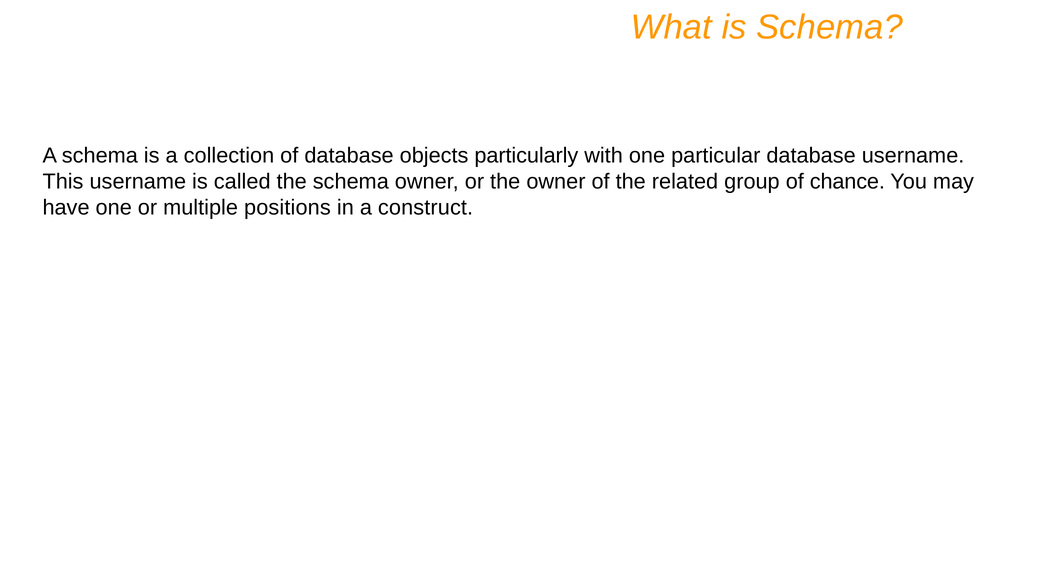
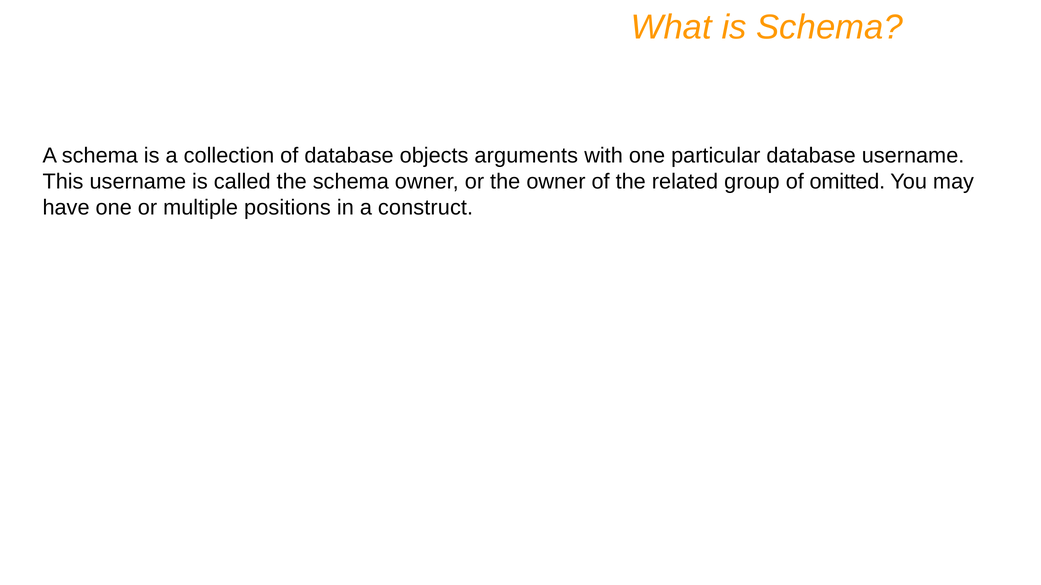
particularly: particularly -> arguments
chance: chance -> omitted
